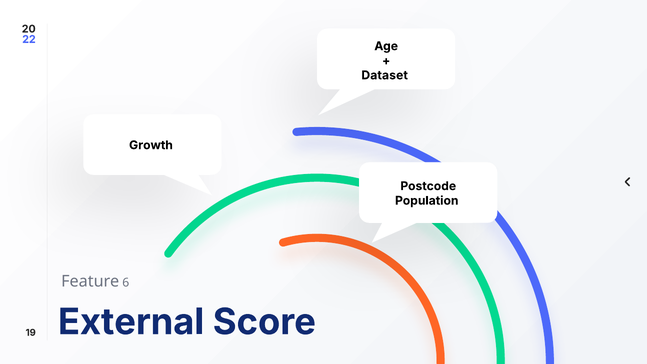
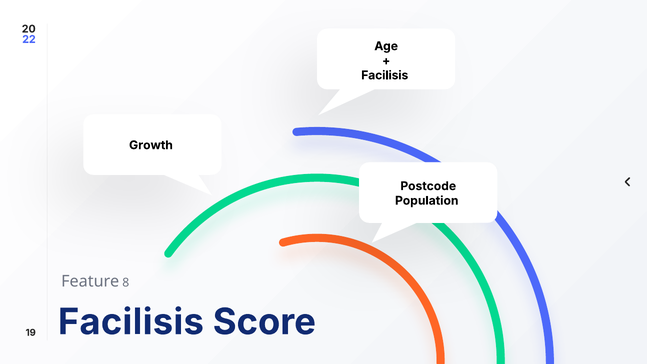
Dataset at (385, 75): Dataset -> Facilisis
6: 6 -> 8
External at (131, 322): External -> Facilisis
